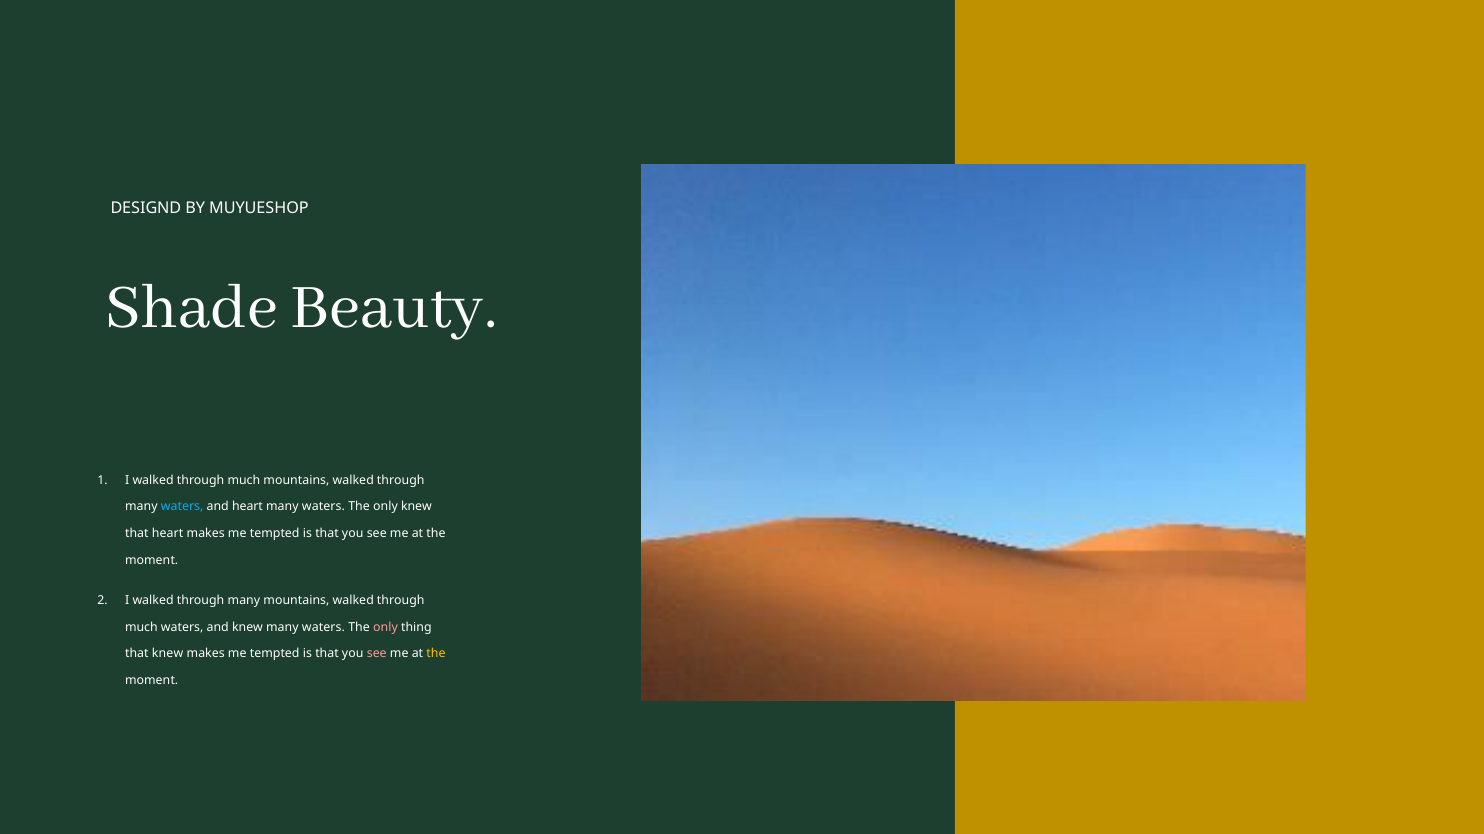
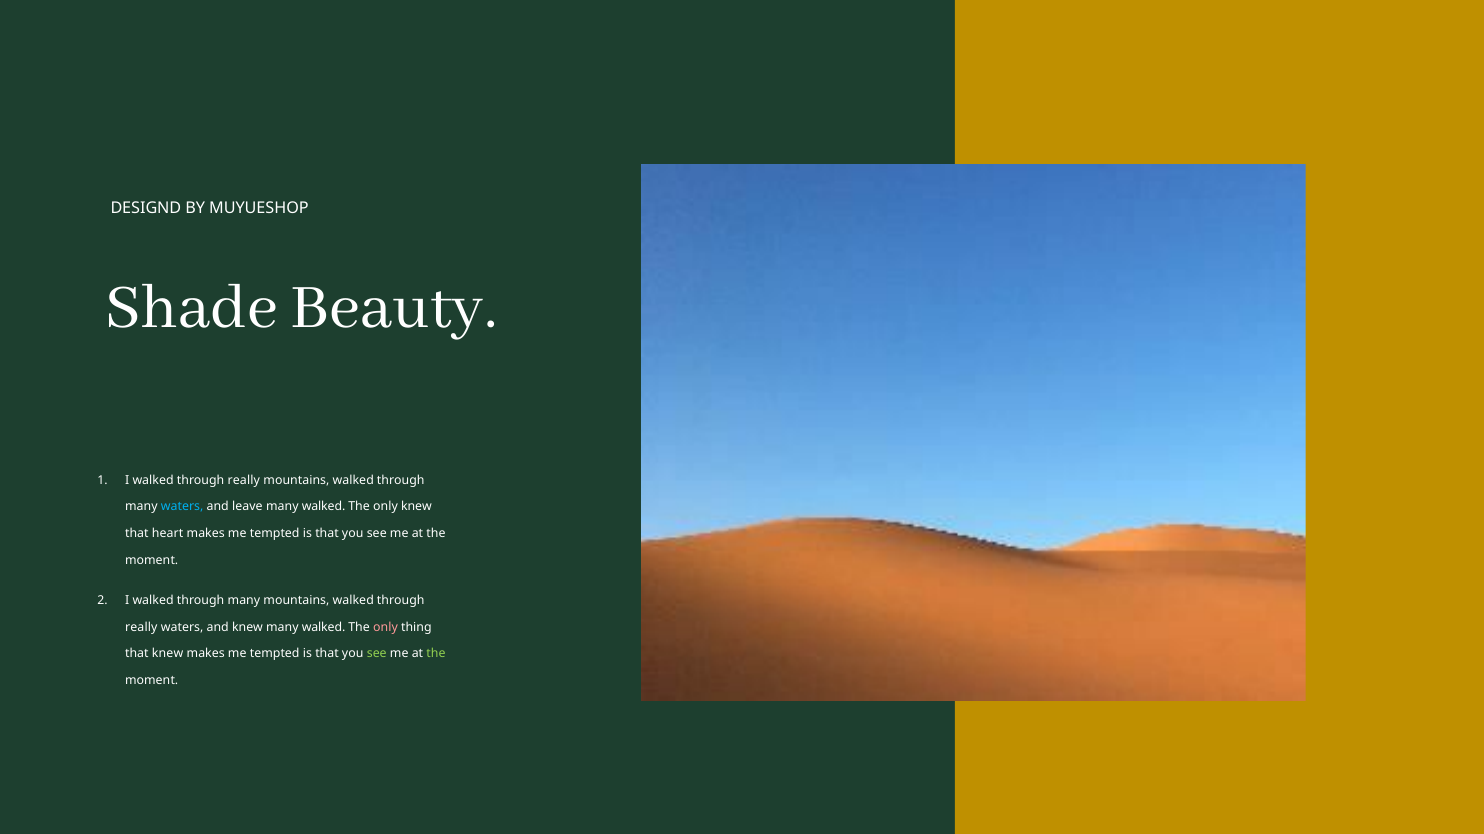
I walked through much: much -> really
and heart: heart -> leave
waters at (323, 507): waters -> walked
much at (141, 628): much -> really
knew many waters: waters -> walked
see at (377, 654) colour: pink -> light green
the at (436, 654) colour: yellow -> light green
